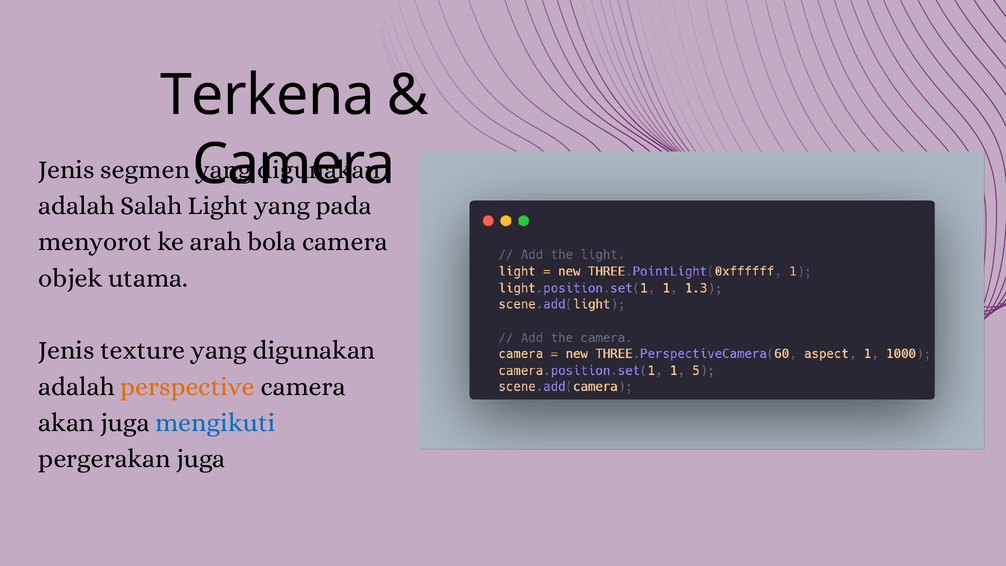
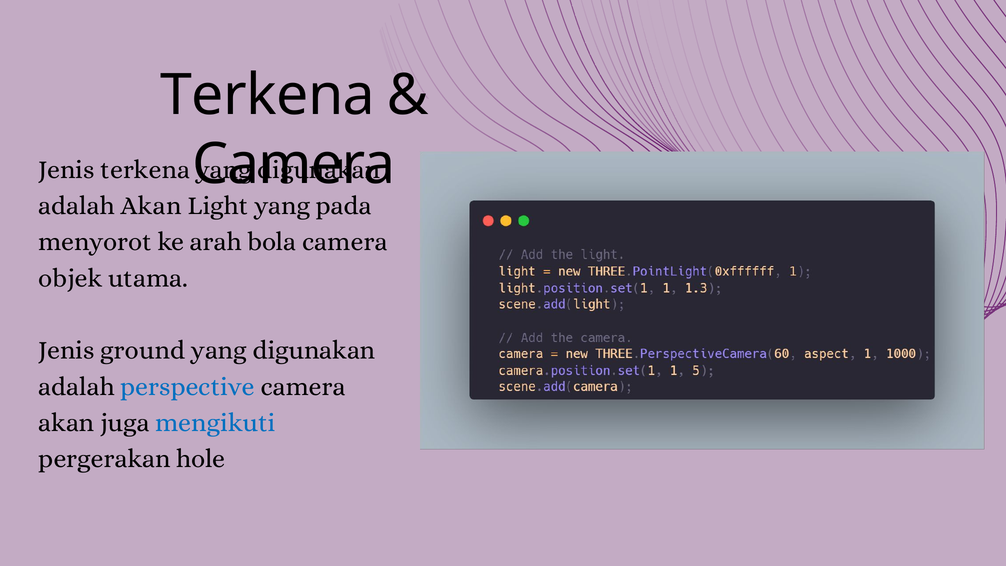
Jenis segmen: segmen -> terkena
adalah Salah: Salah -> Akan
texture: texture -> ground
perspective colour: orange -> blue
pergerakan juga: juga -> hole
